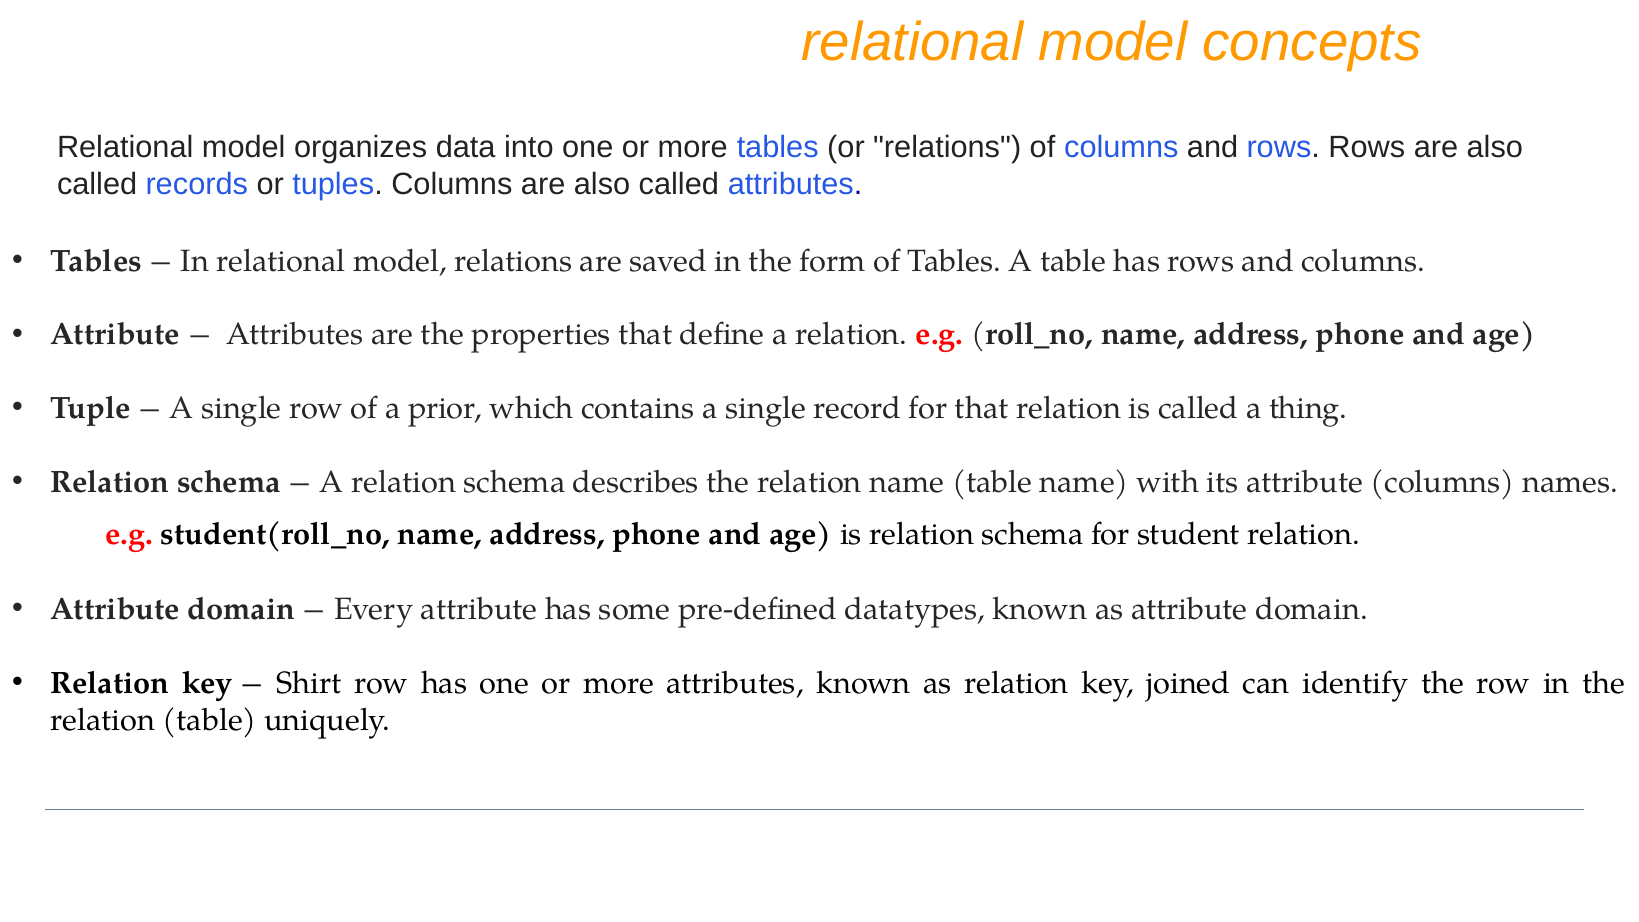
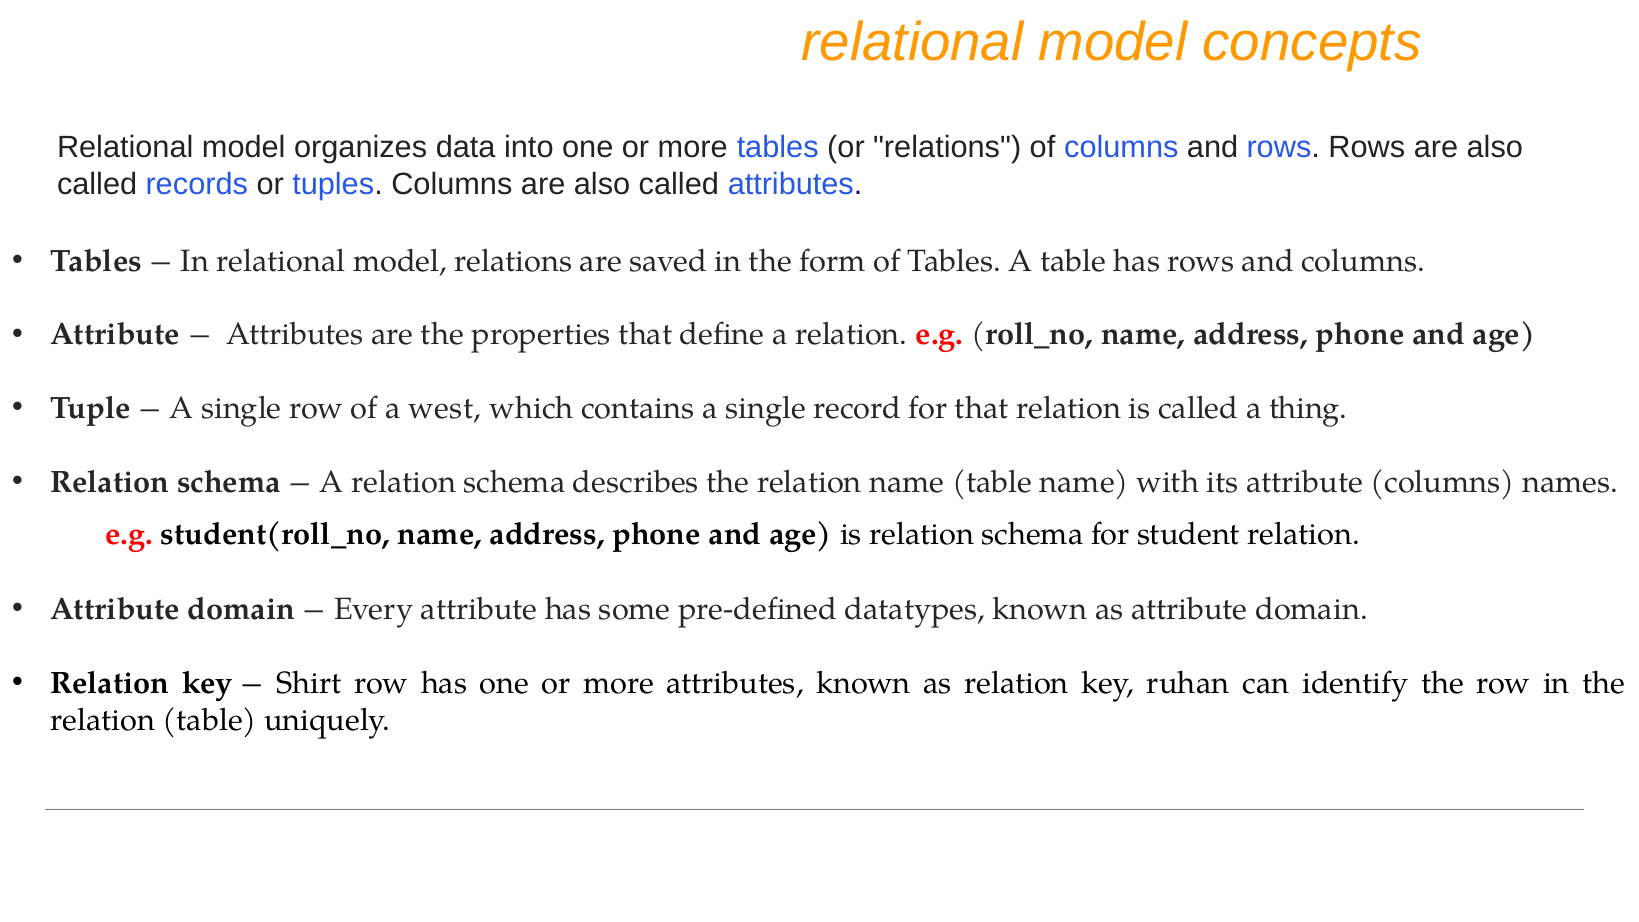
prior: prior -> west
joined: joined -> ruhan
